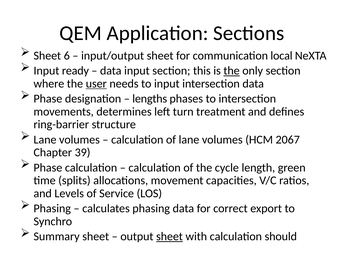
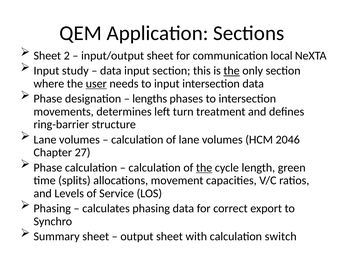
6: 6 -> 2
ready: ready -> study
2067: 2067 -> 2046
39: 39 -> 27
the at (204, 168) underline: none -> present
sheet at (169, 237) underline: present -> none
should: should -> switch
